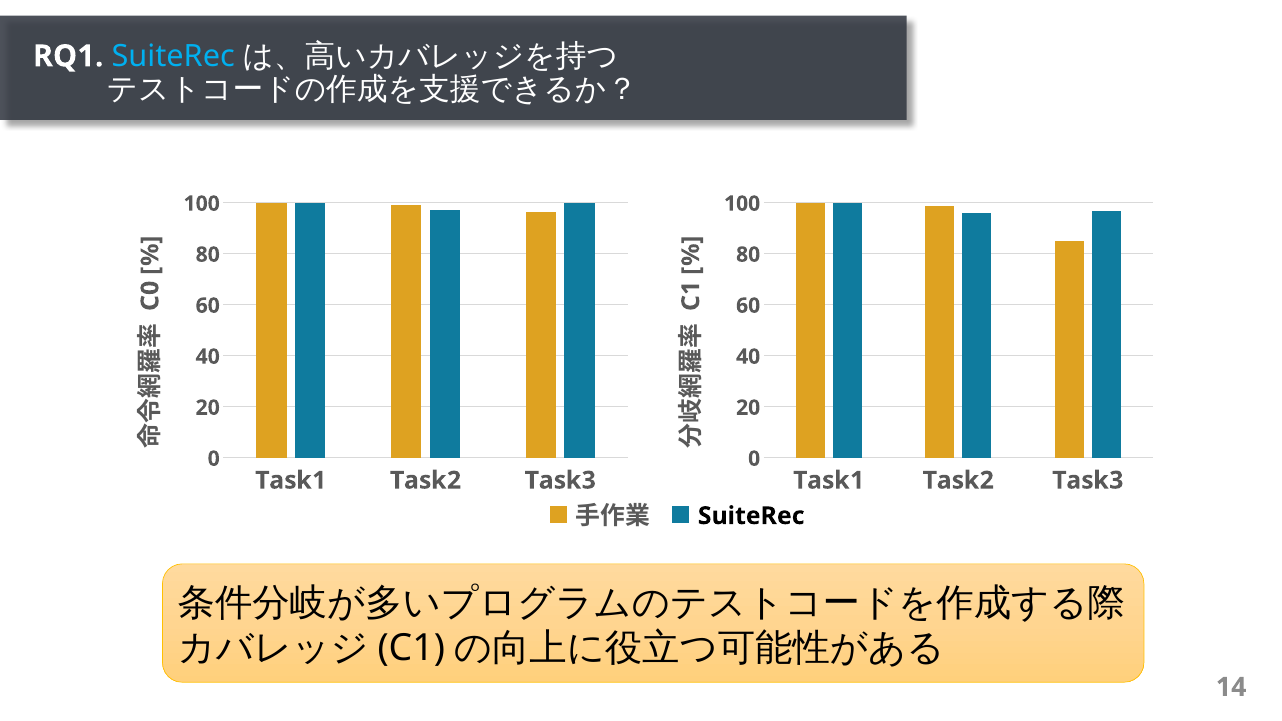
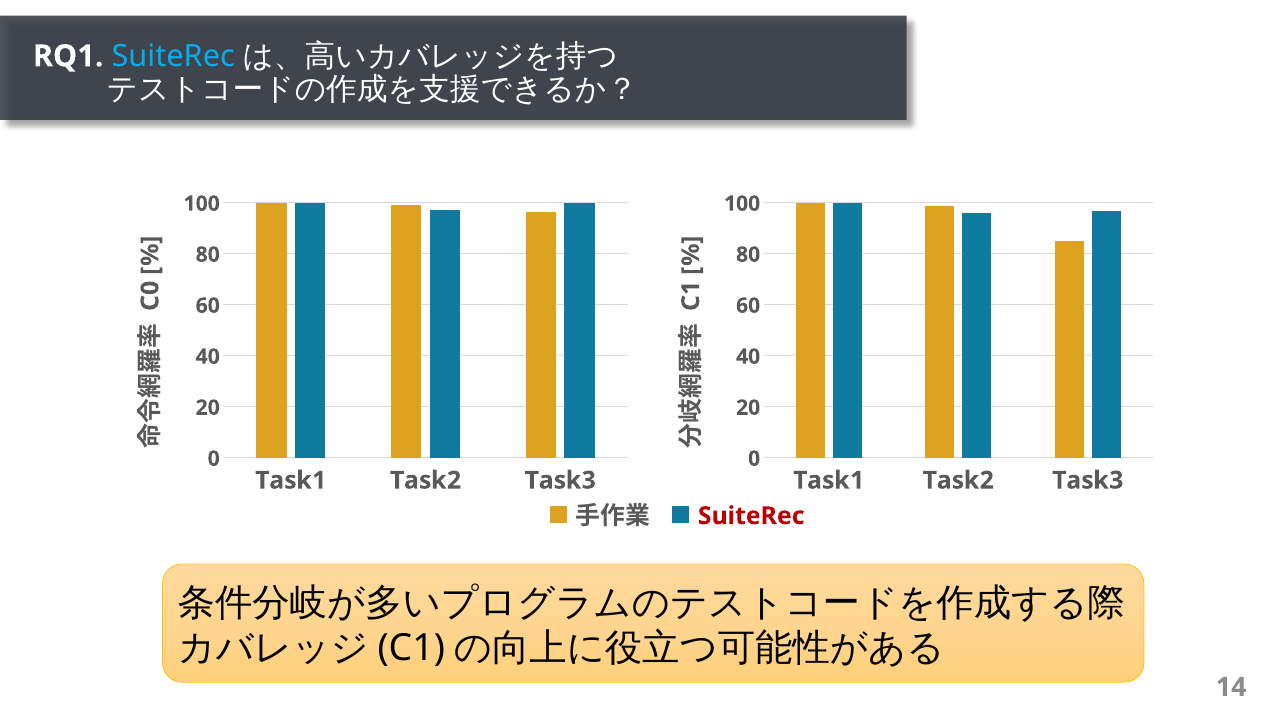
SuiteRec at (751, 516) colour: black -> red
